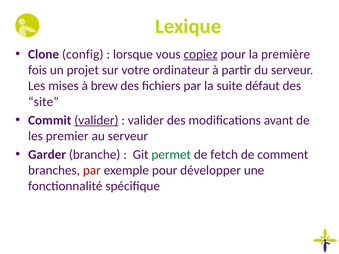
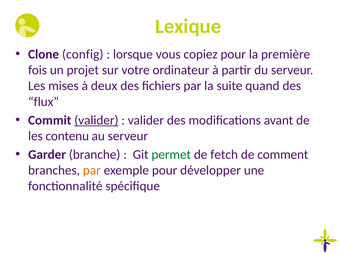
copiez underline: present -> none
brew: brew -> deux
défaut: défaut -> quand
site: site -> flux
premier: premier -> contenu
par at (92, 170) colour: red -> orange
